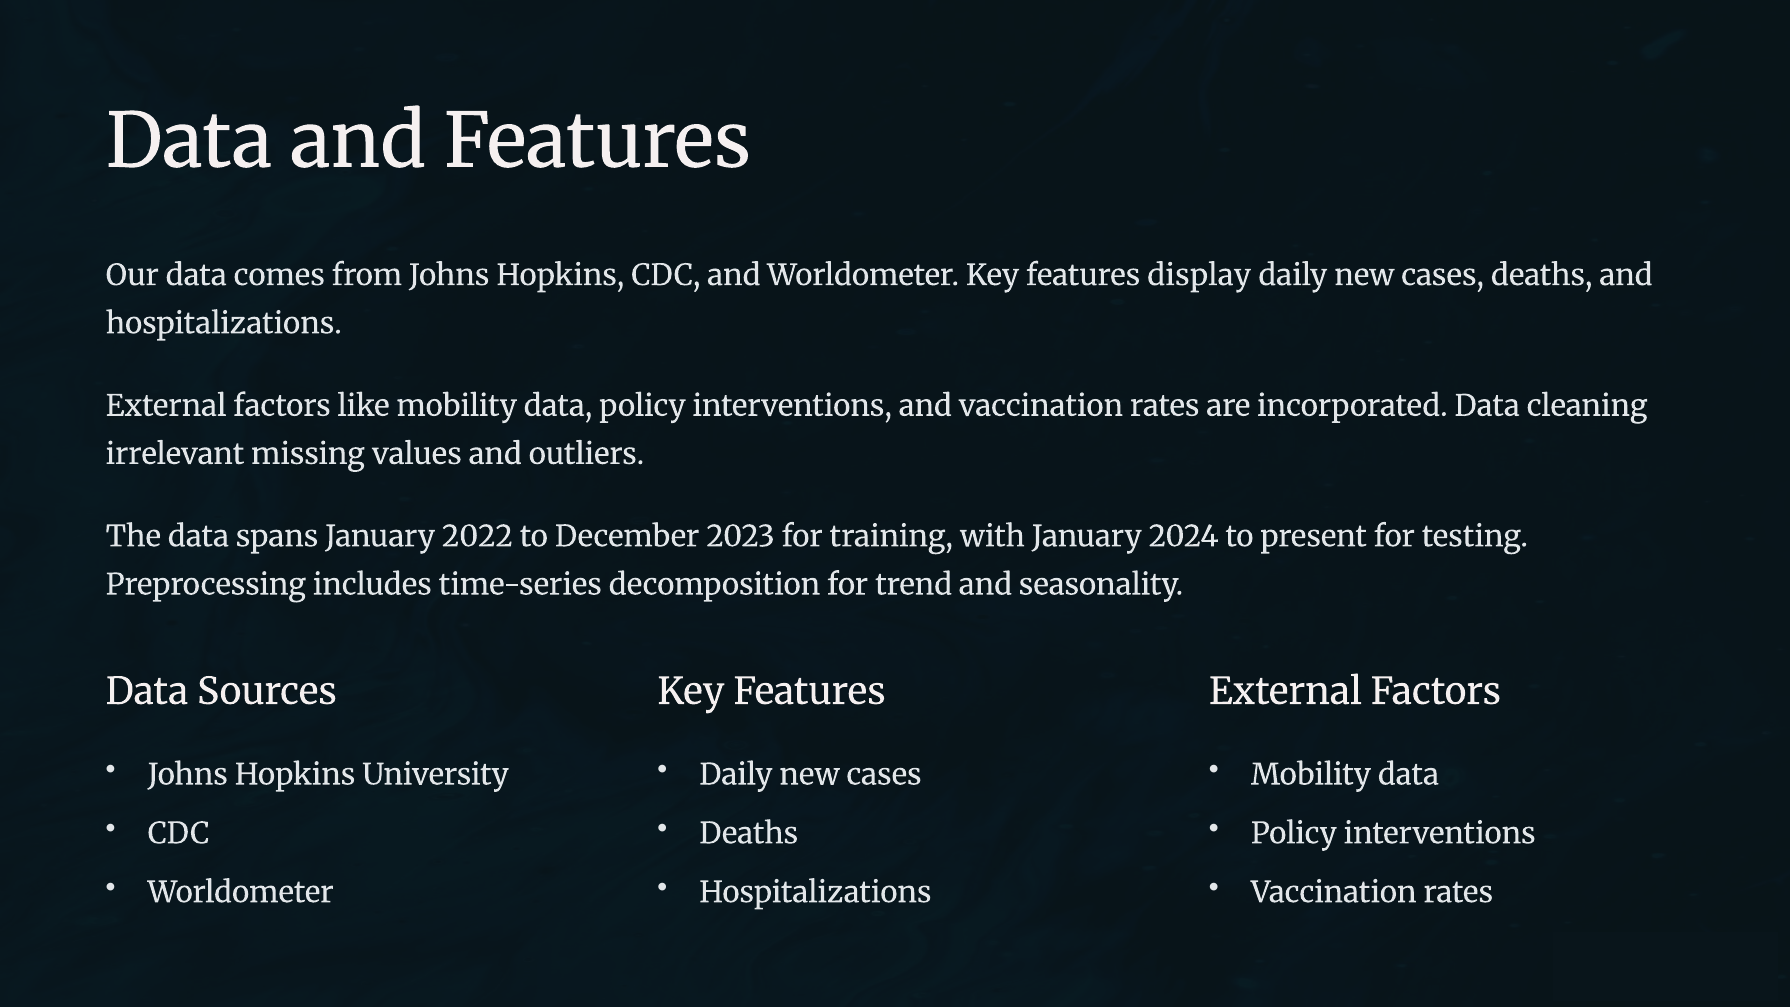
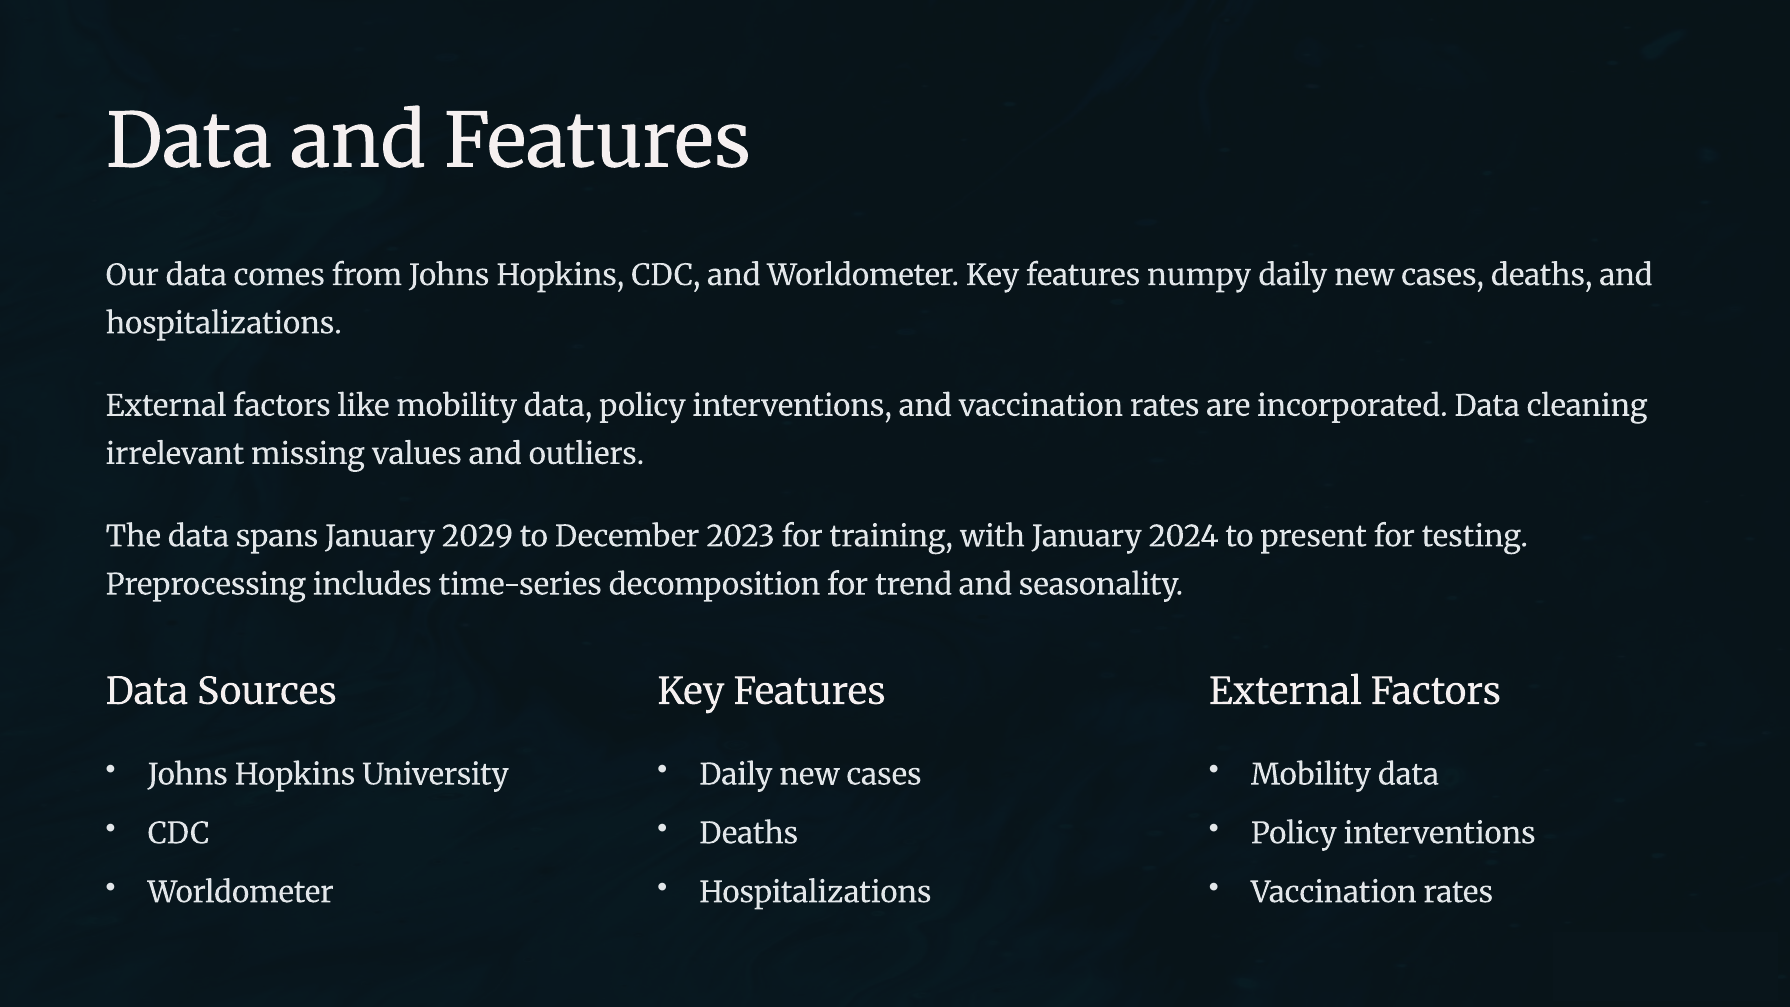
display: display -> numpy
2022: 2022 -> 2029
